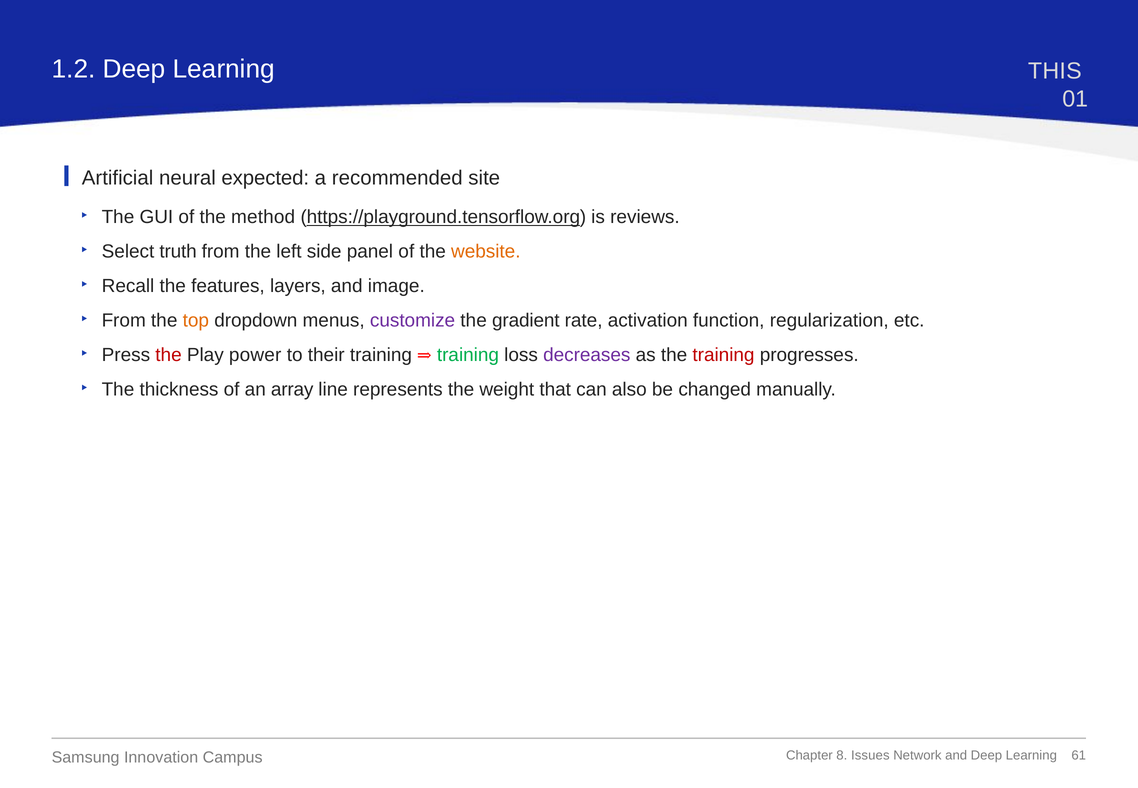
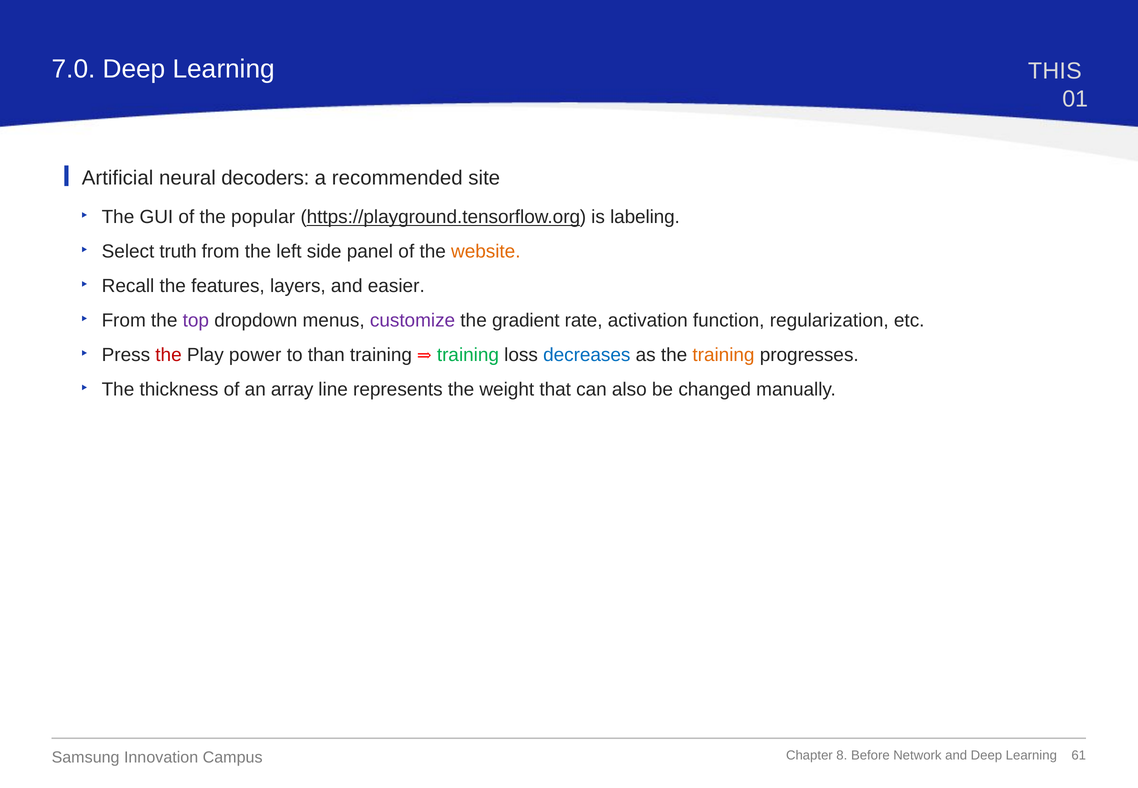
1.2: 1.2 -> 7.0
expected: expected -> decoders
method: method -> popular
reviews: reviews -> labeling
image: image -> easier
top colour: orange -> purple
their: their -> than
decreases colour: purple -> blue
training at (724, 355) colour: red -> orange
Issues: Issues -> Before
